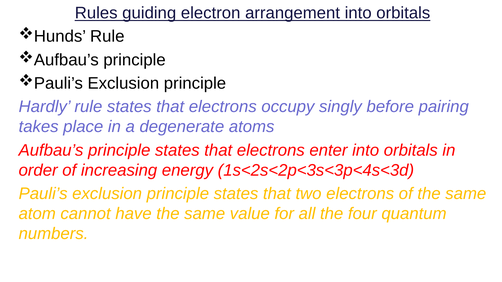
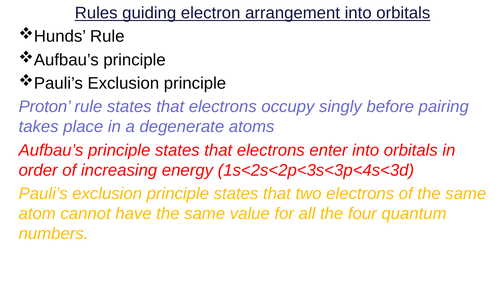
Hardly: Hardly -> Proton
